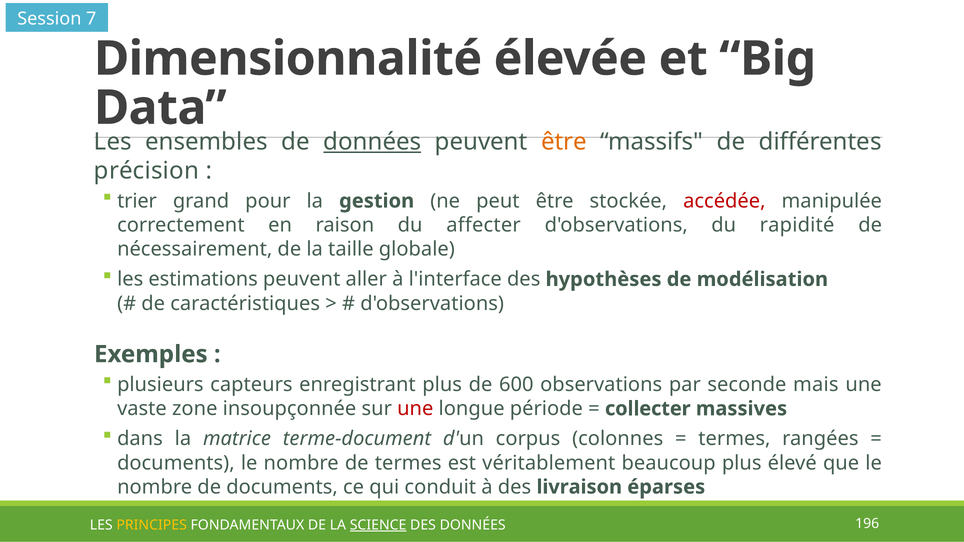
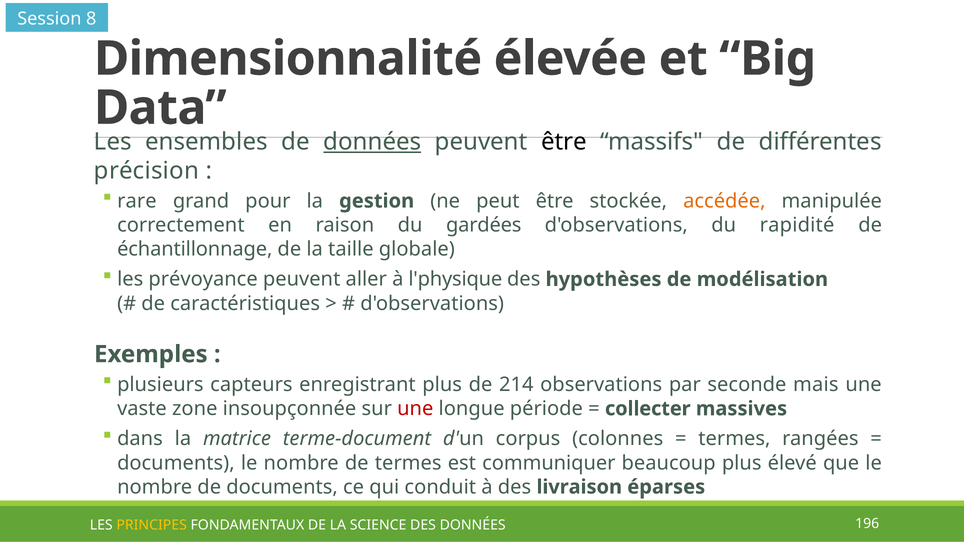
7: 7 -> 8
être at (564, 142) colour: orange -> black
trier: trier -> rare
accédée colour: red -> orange
affecter: affecter -> gardées
nécessairement: nécessairement -> échantillonnage
estimations: estimations -> prévoyance
l'interface: l'interface -> l'physique
600: 600 -> 214
véritablement: véritablement -> communiquer
SCIENCE underline: present -> none
